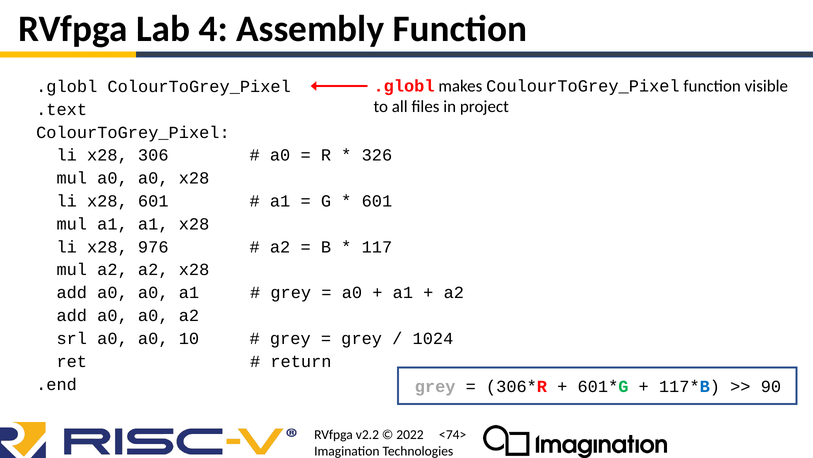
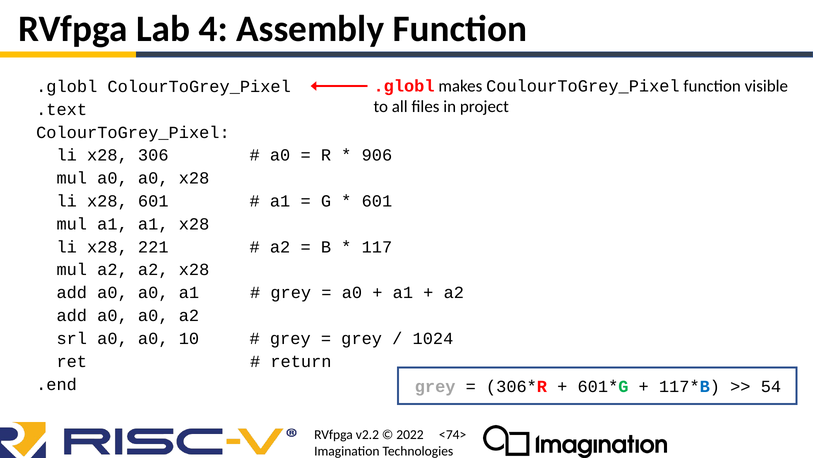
326: 326 -> 906
976: 976 -> 221
90: 90 -> 54
